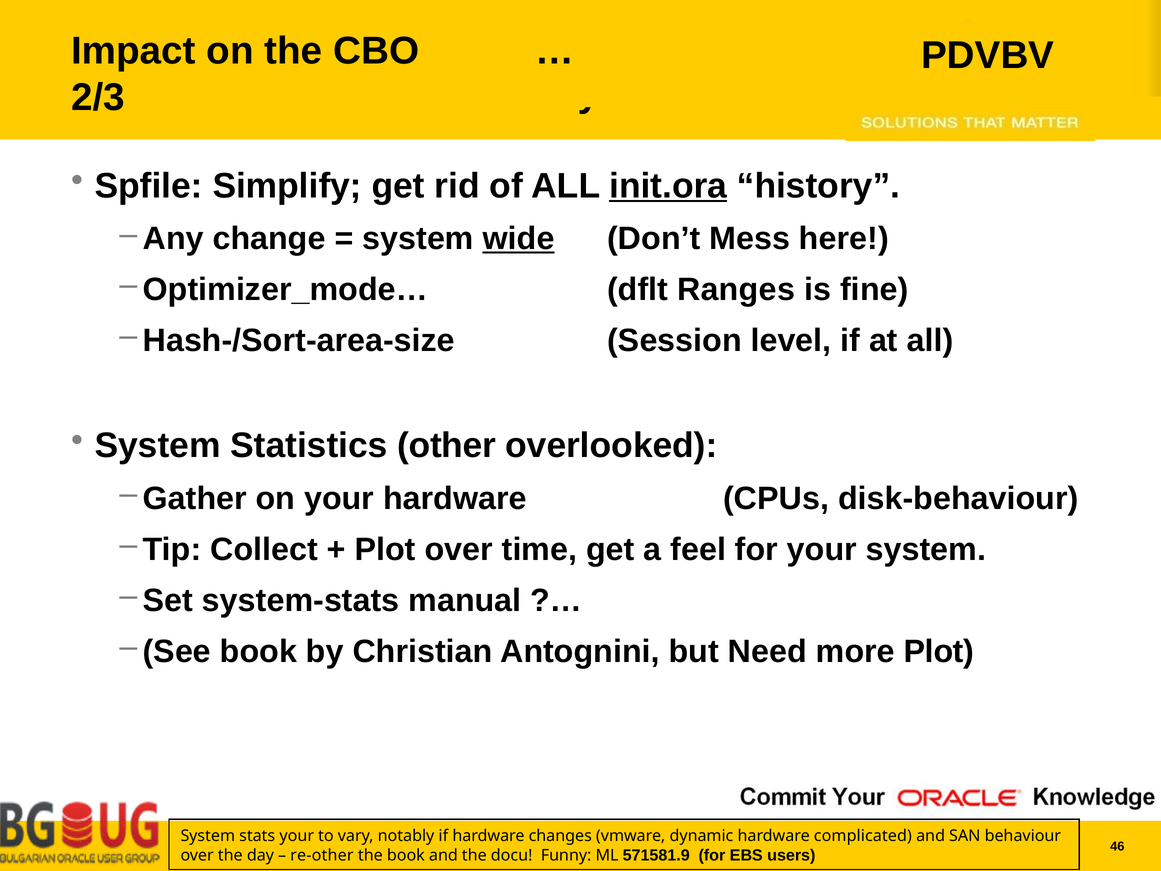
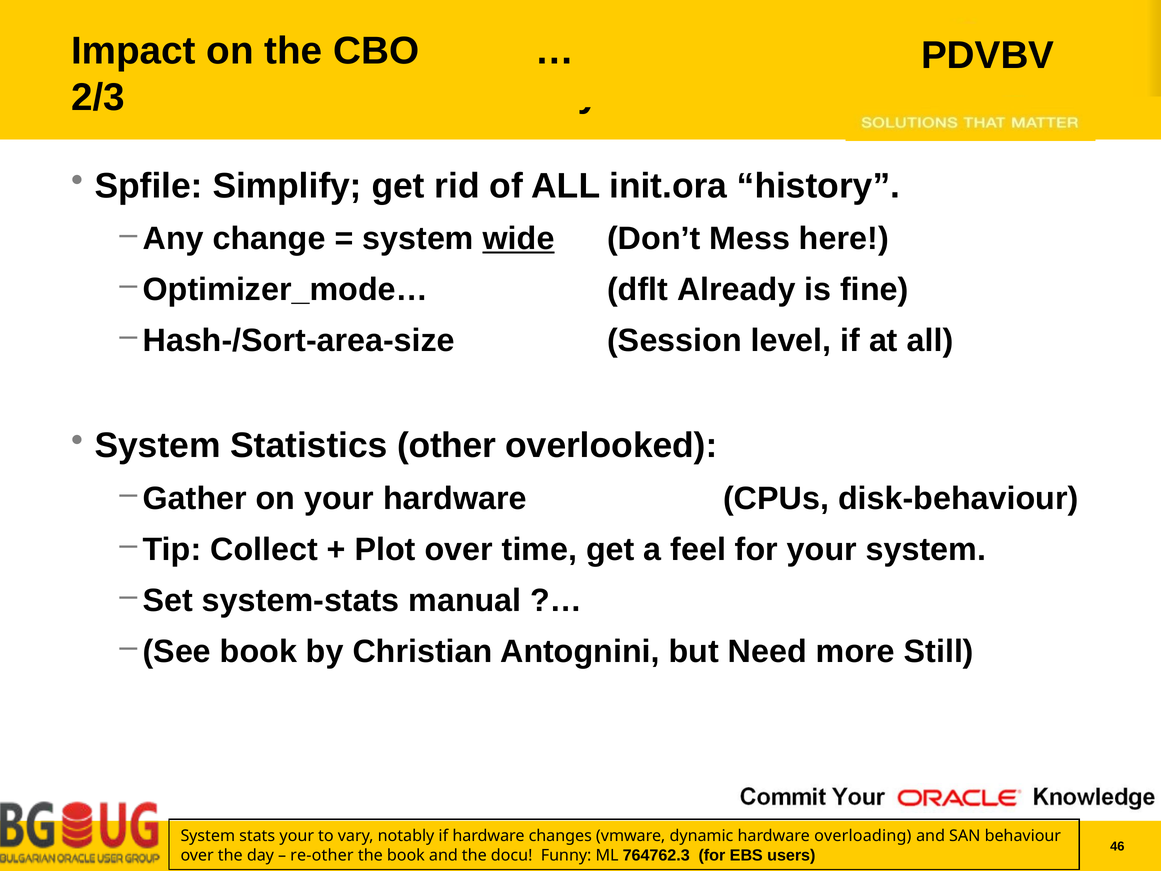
init.ora underline: present -> none
Ranges: Ranges -> Already
more Plot: Plot -> Still
complicated: complicated -> overloading
571581.9: 571581.9 -> 764762.3
